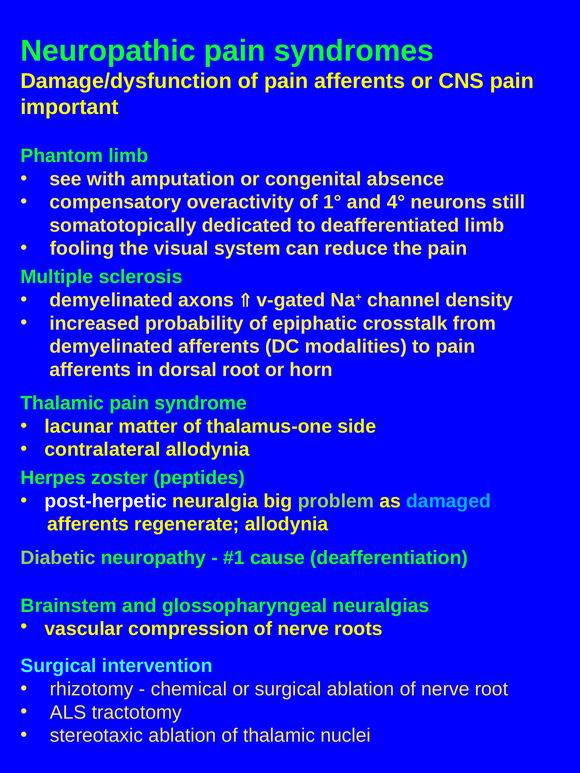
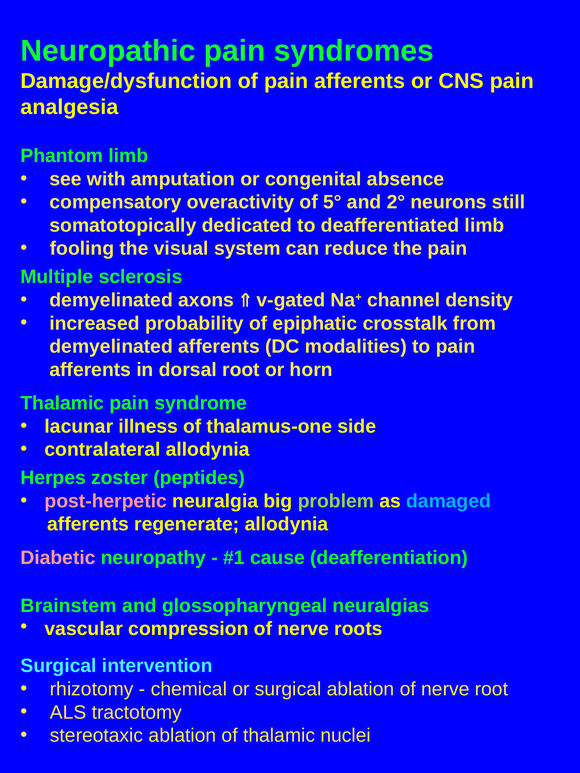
important: important -> analgesia
1°: 1° -> 5°
4°: 4° -> 2°
matter: matter -> illness
post-herpetic colour: white -> pink
Diabetic colour: light green -> pink
